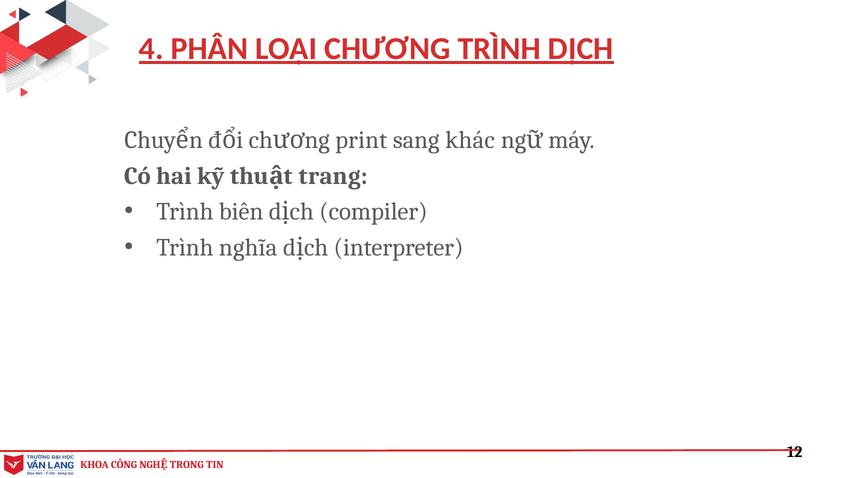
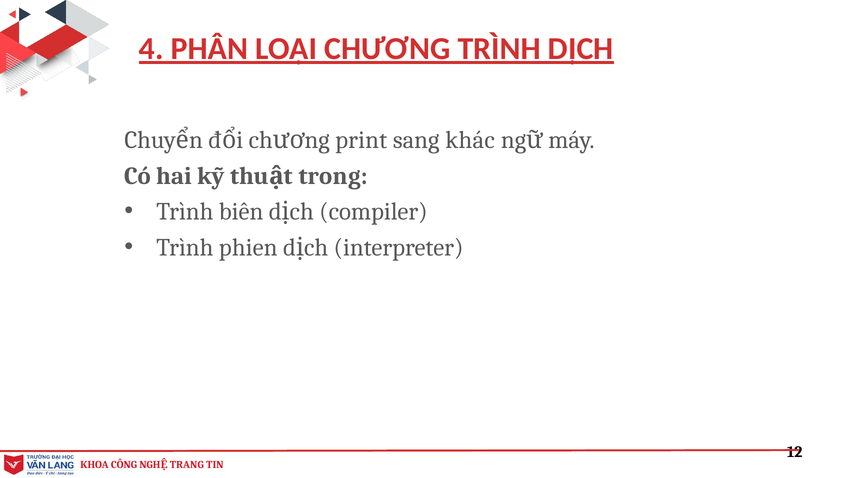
trang: trang -> trong
nghĩa: nghĩa -> phien
TRONG: TRONG -> TRANG
